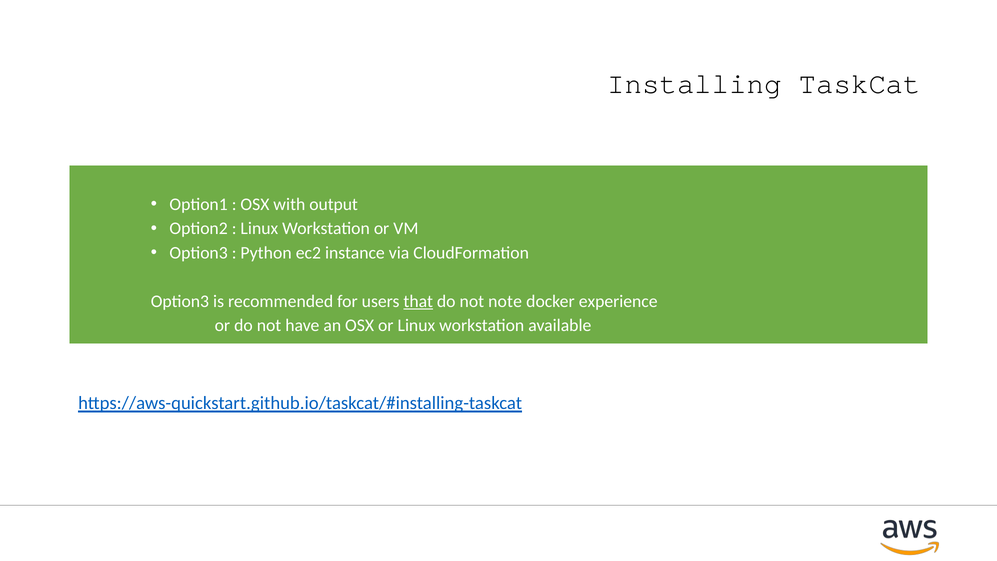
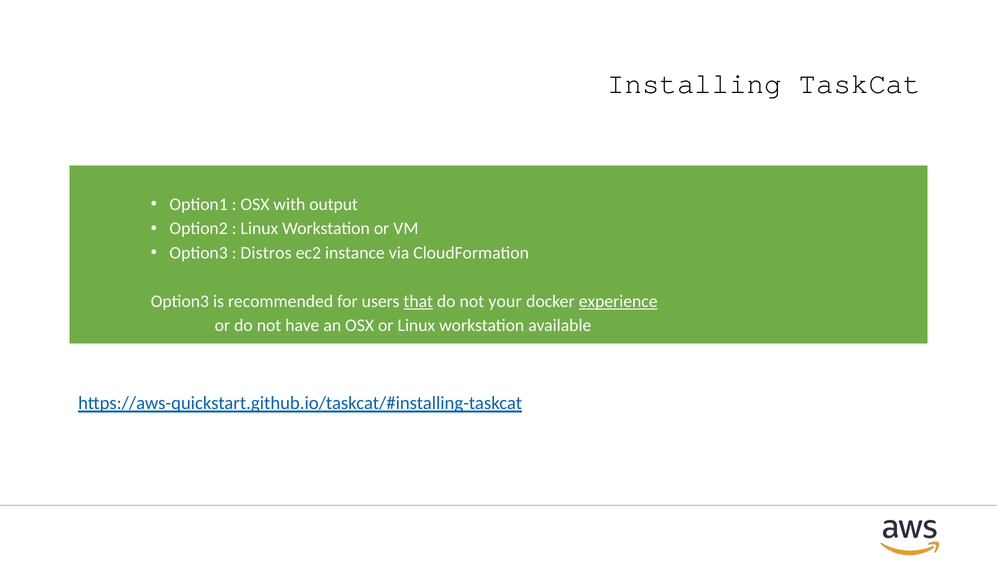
Python: Python -> Distros
note: note -> your
experience underline: none -> present
